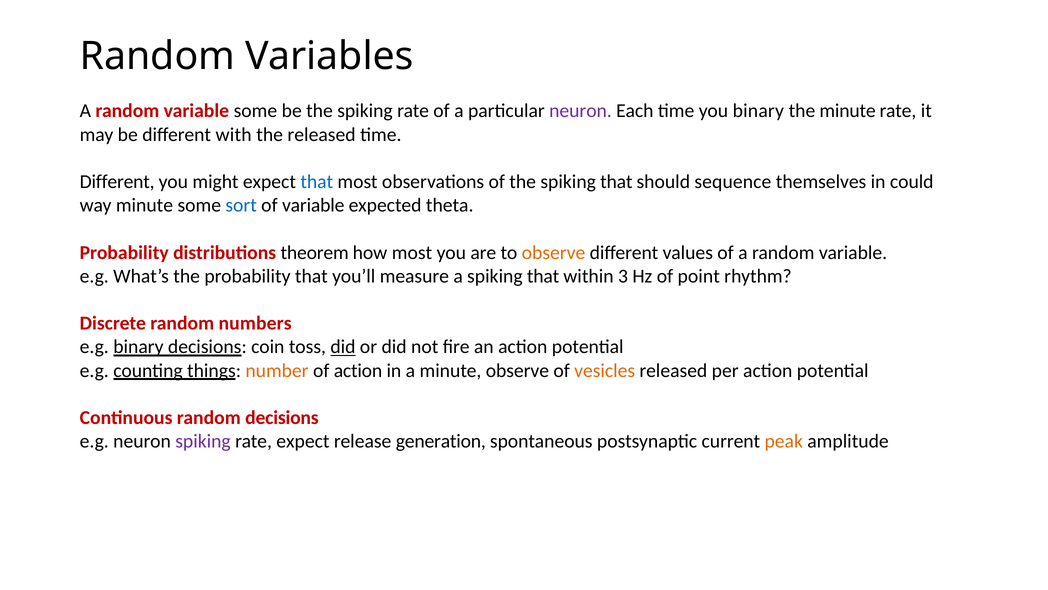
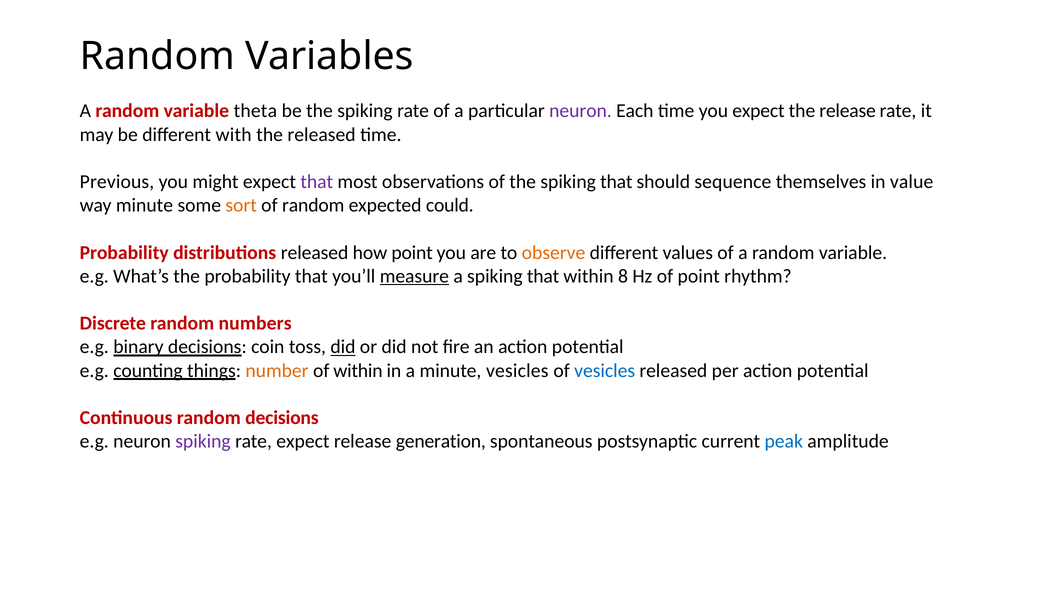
variable some: some -> theta
you binary: binary -> expect
the minute: minute -> release
Different at (117, 182): Different -> Previous
that at (317, 182) colour: blue -> purple
could: could -> value
sort colour: blue -> orange
of variable: variable -> random
theta: theta -> could
distributions theorem: theorem -> released
how most: most -> point
measure underline: none -> present
3: 3 -> 8
of action: action -> within
minute observe: observe -> vesicles
vesicles at (605, 370) colour: orange -> blue
peak colour: orange -> blue
